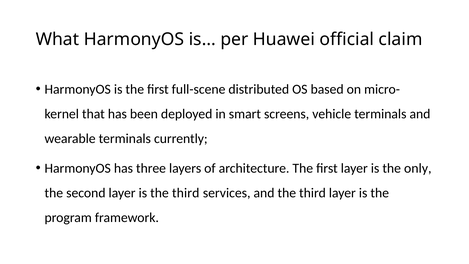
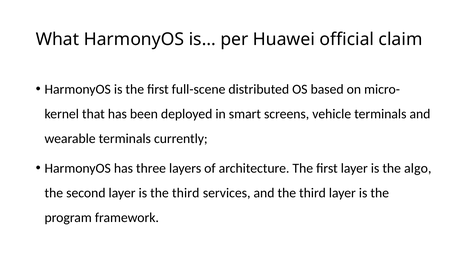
only: only -> algo
